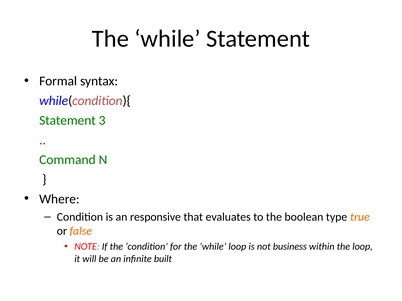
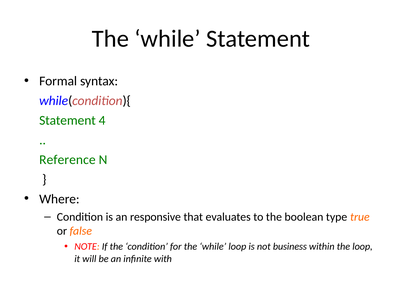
3: 3 -> 4
Command: Command -> Reference
built: built -> with
